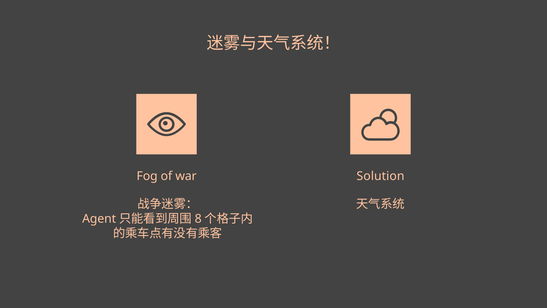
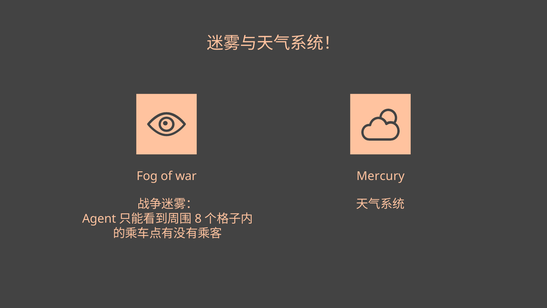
Solution: Solution -> Mercury
